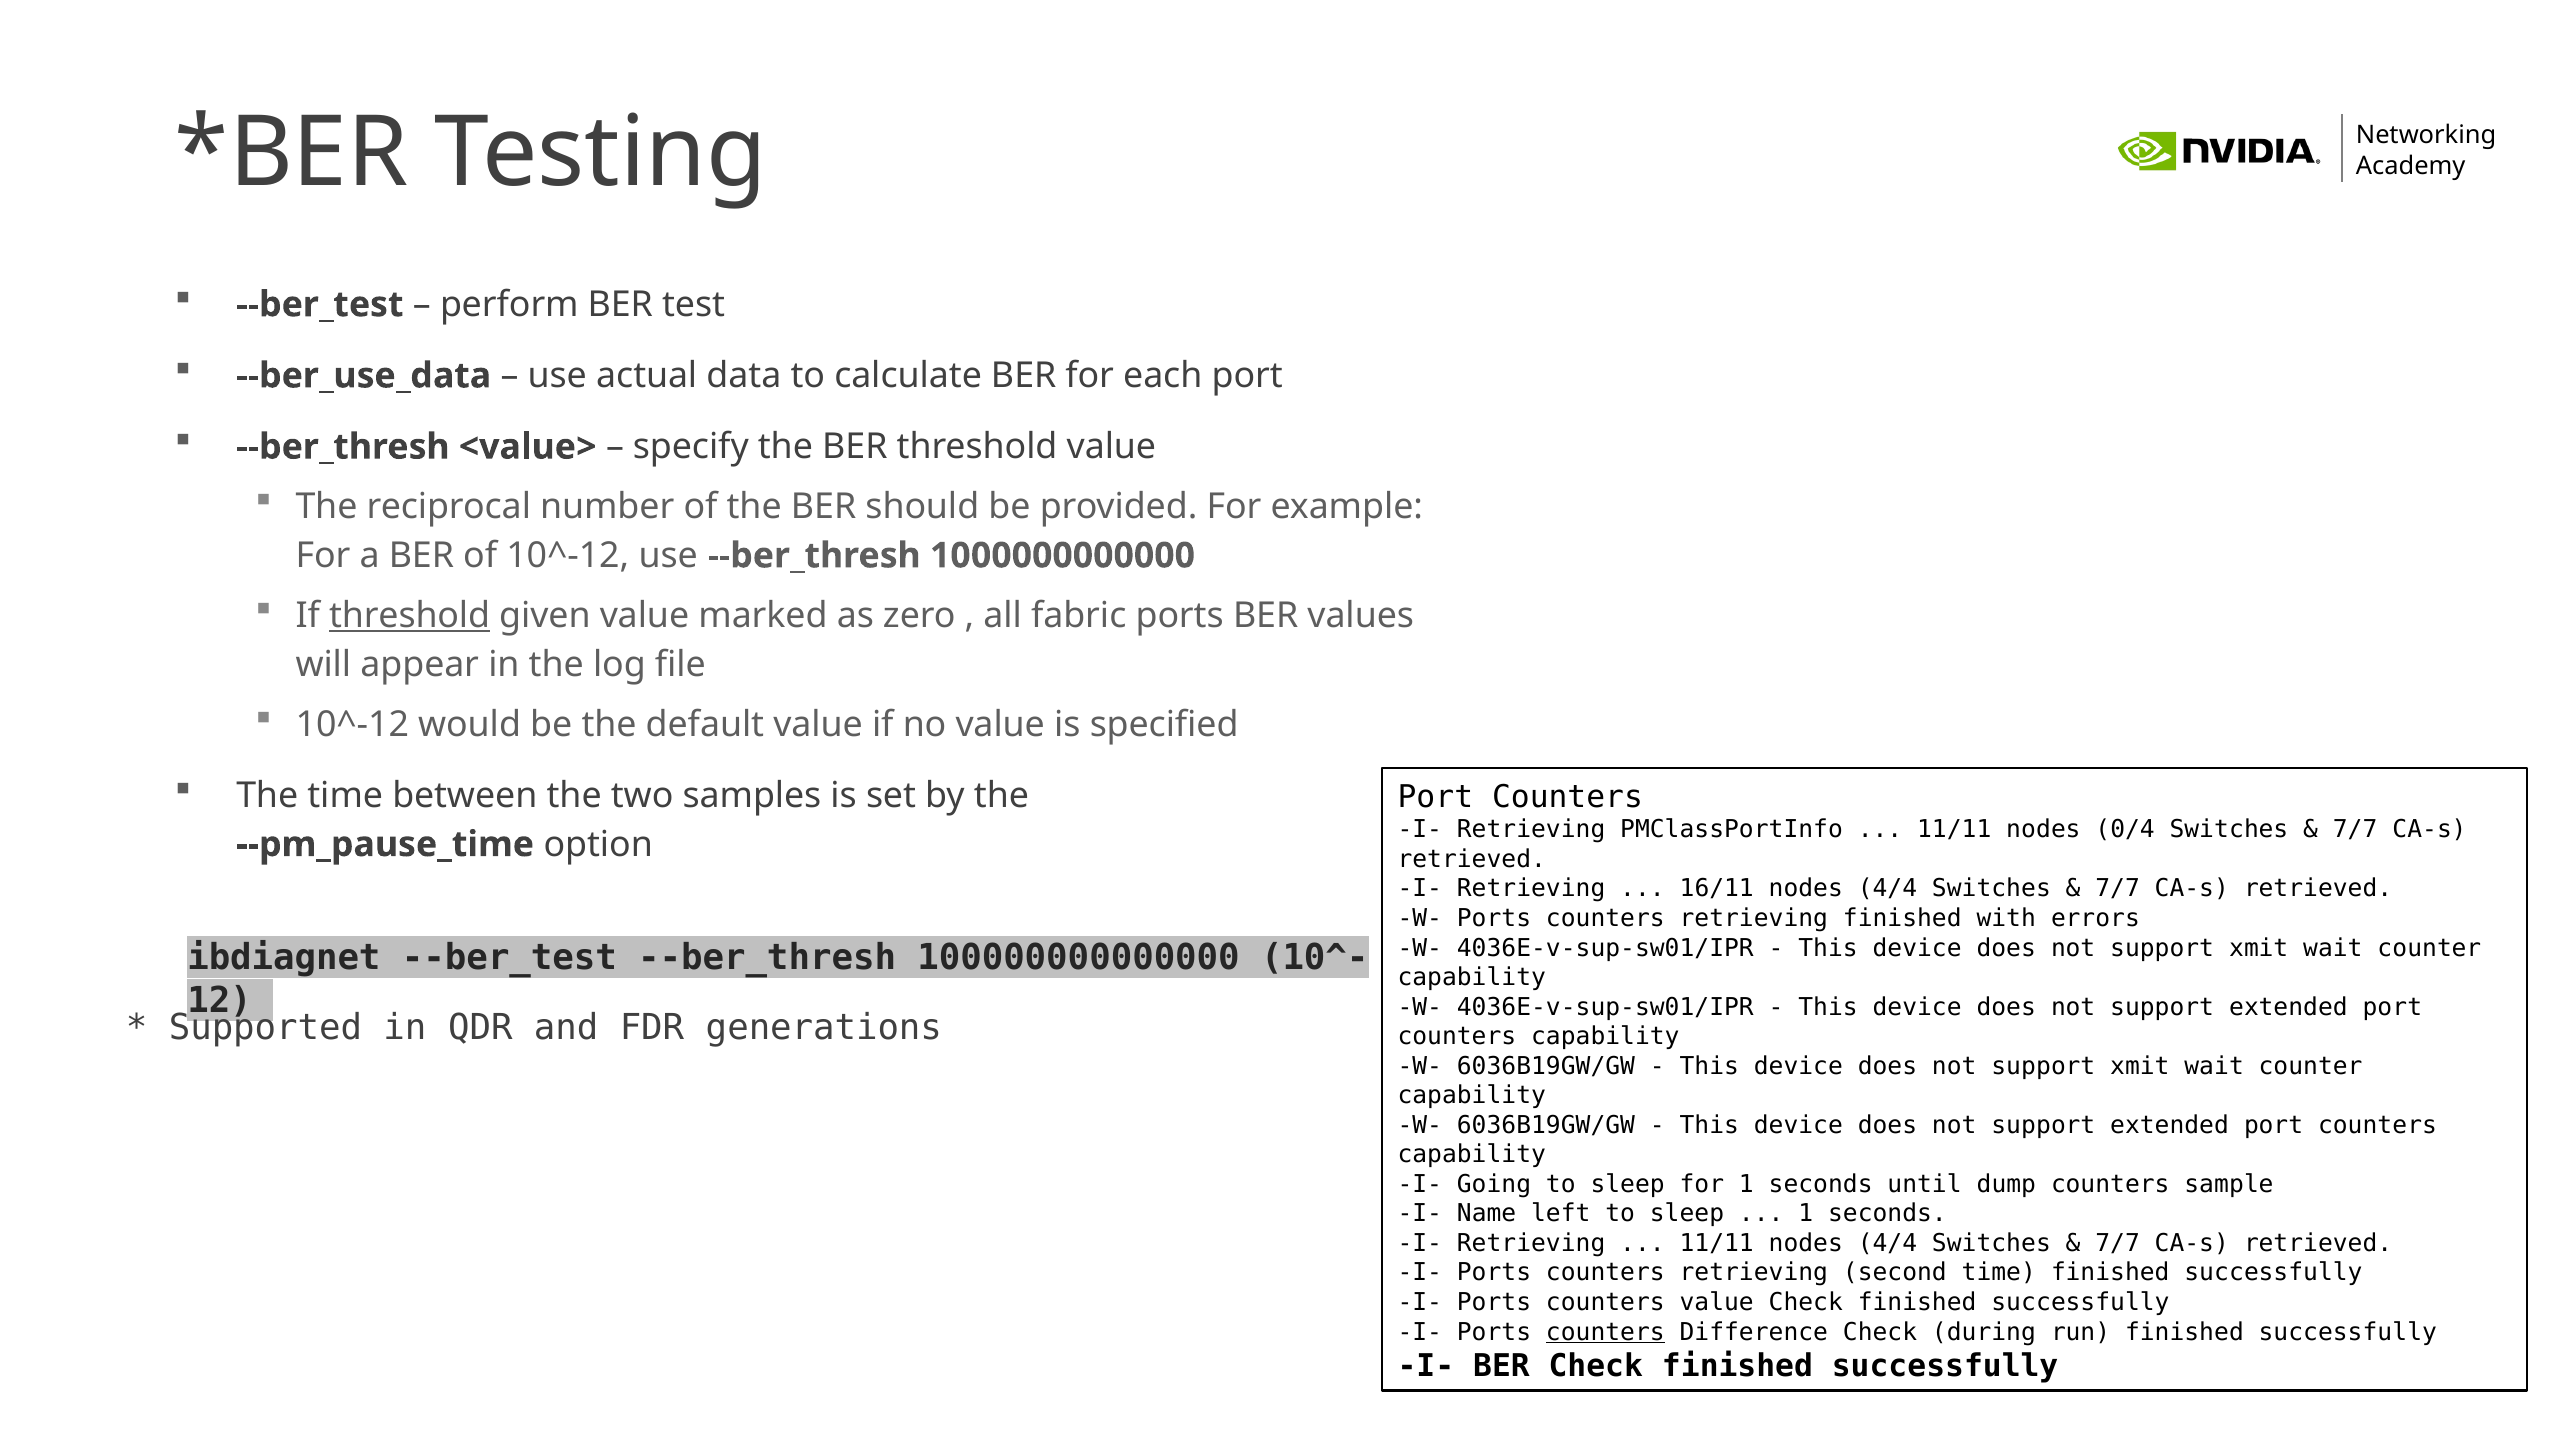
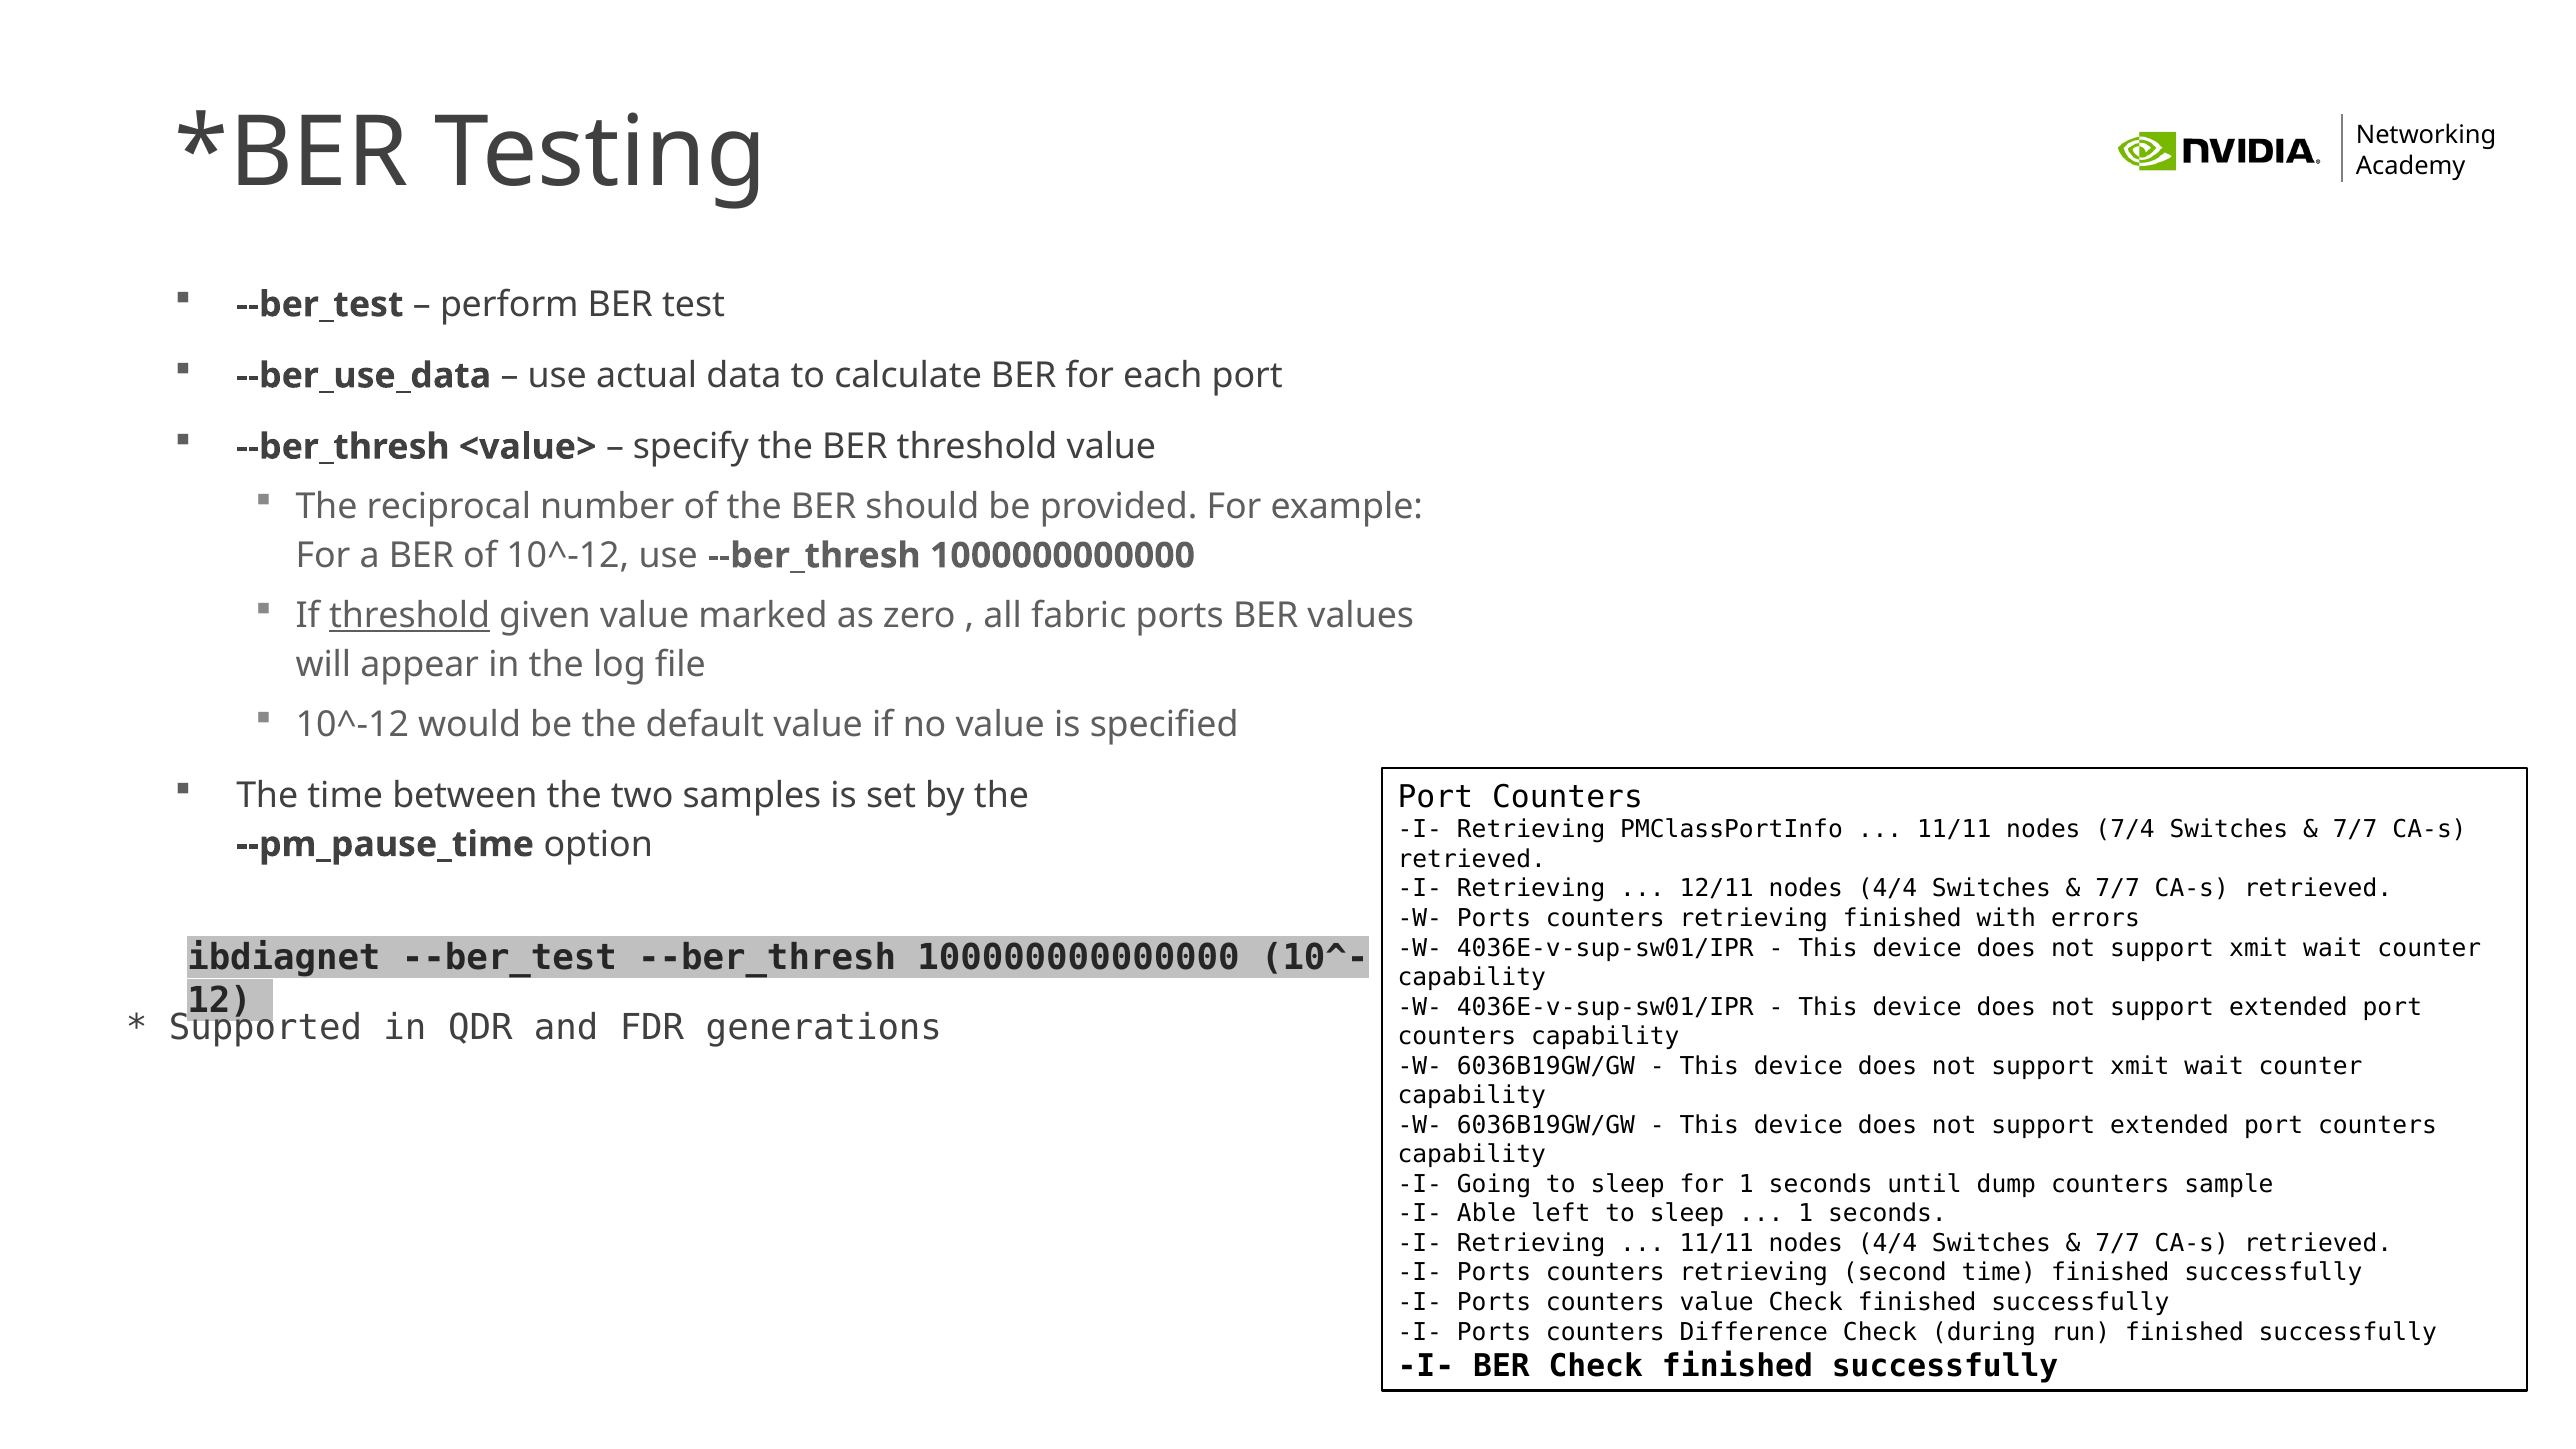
0/4: 0/4 -> 7/4
16/11: 16/11 -> 12/11
Name: Name -> Able
counters at (1605, 1332) underline: present -> none
